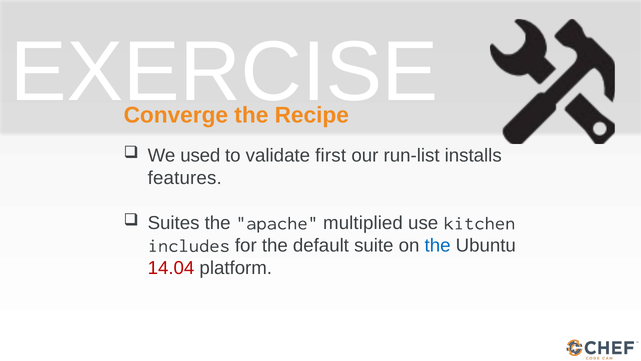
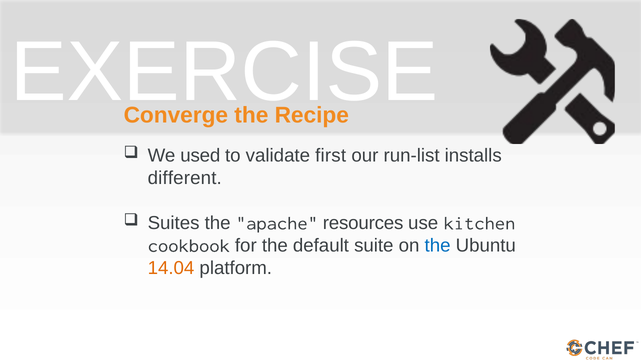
features: features -> different
multiplied: multiplied -> resources
includes: includes -> cookbook
14.04 colour: red -> orange
